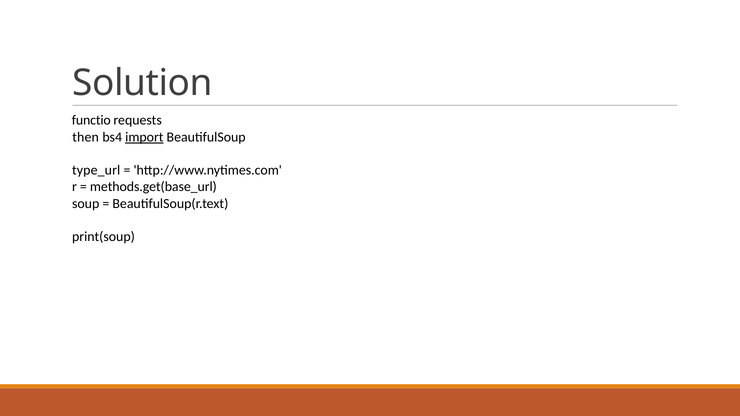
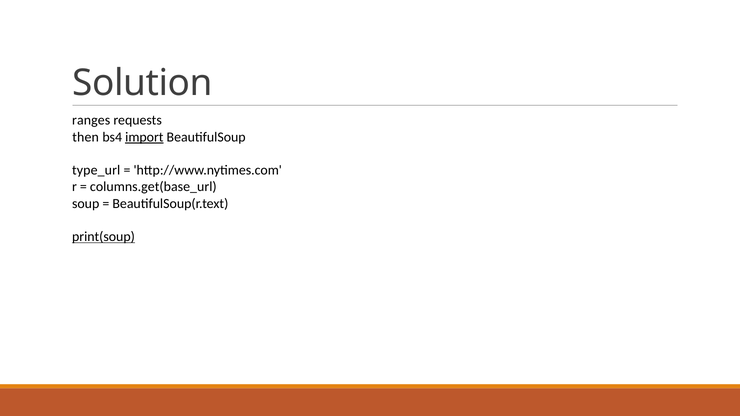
functio: functio -> ranges
methods.get(base_url: methods.get(base_url -> columns.get(base_url
print(soup underline: none -> present
